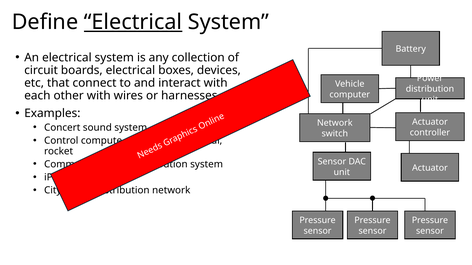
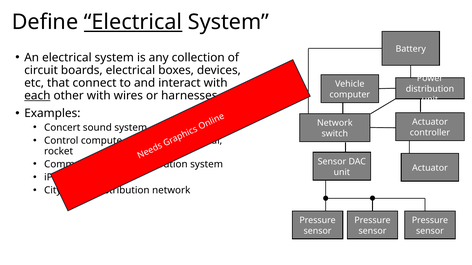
each underline: none -> present
